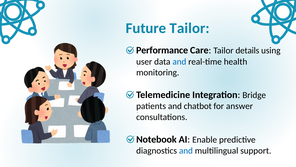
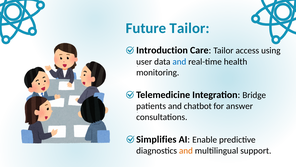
Performance: Performance -> Introduction
details: details -> access
Notebook: Notebook -> Simplifies
and at (186, 150) colour: blue -> orange
